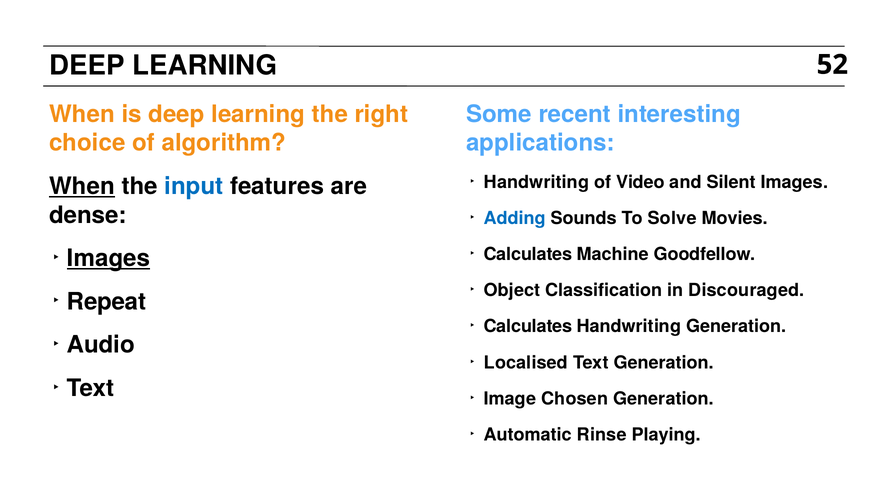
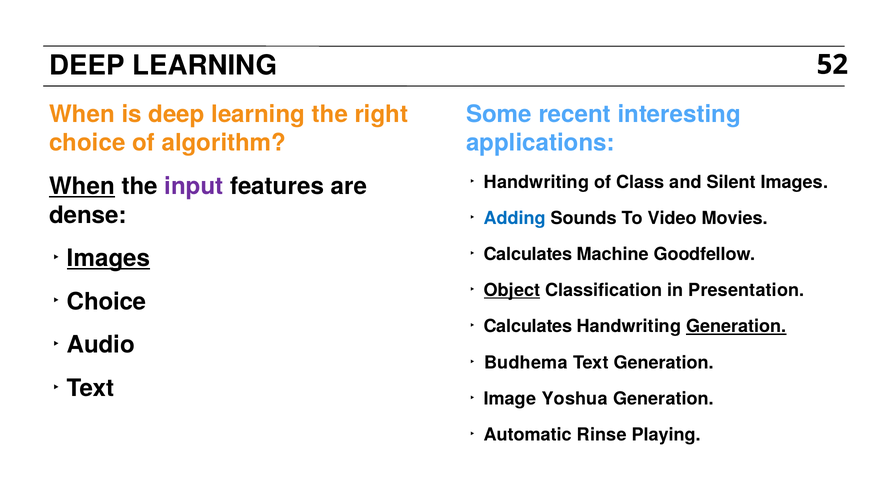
input colour: blue -> purple
Video: Video -> Class
Solve: Solve -> Video
Object underline: none -> present
Discouraged: Discouraged -> Presentation
Repeat at (107, 302): Repeat -> Choice
Generation at (736, 327) underline: none -> present
Localised: Localised -> Budhema
Chosen: Chosen -> Yoshua
